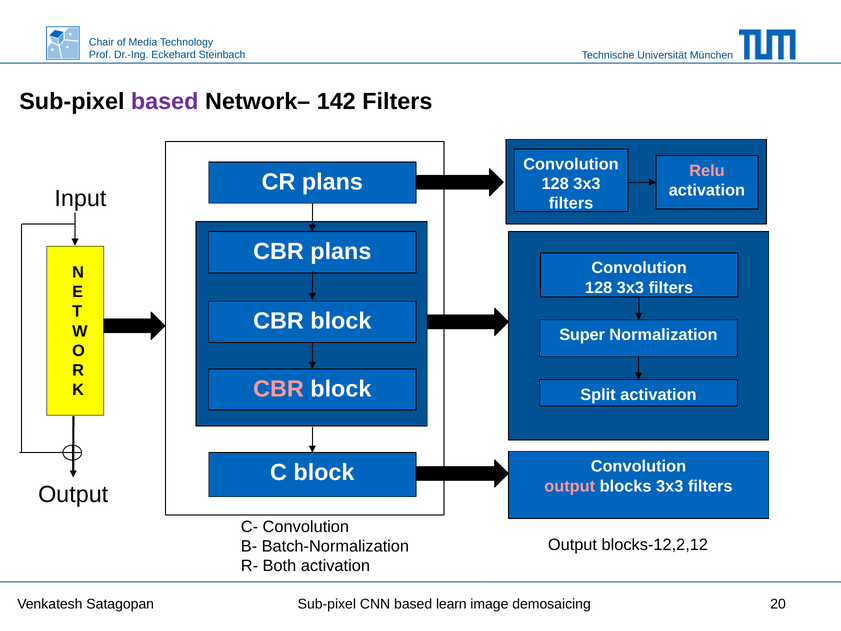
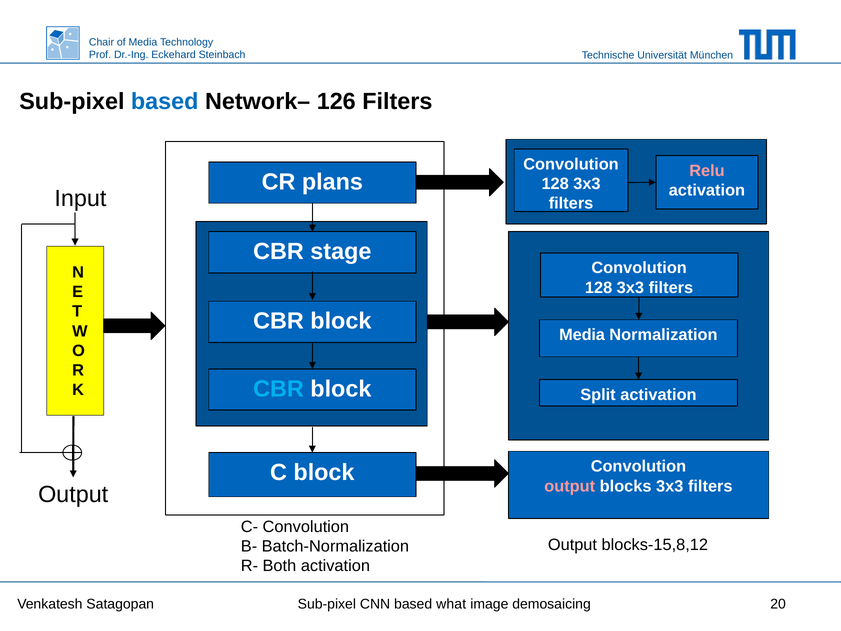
based at (165, 101) colour: purple -> blue
142: 142 -> 126
CBR plans: plans -> stage
Super at (582, 335): Super -> Media
CBR at (279, 389) colour: pink -> light blue
blocks-12,2,12: blocks-12,2,12 -> blocks-15,8,12
learn: learn -> what
